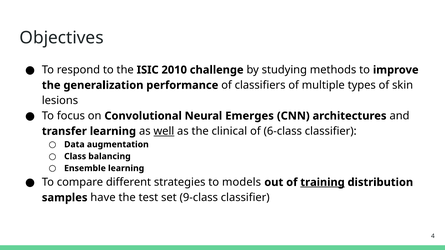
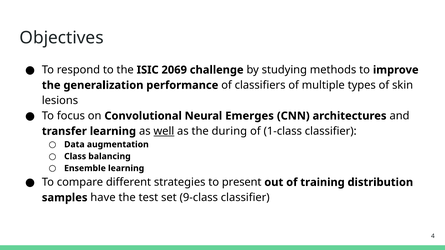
2010: 2010 -> 2069
clinical: clinical -> during
6-class: 6-class -> 1-class
models: models -> present
training underline: present -> none
